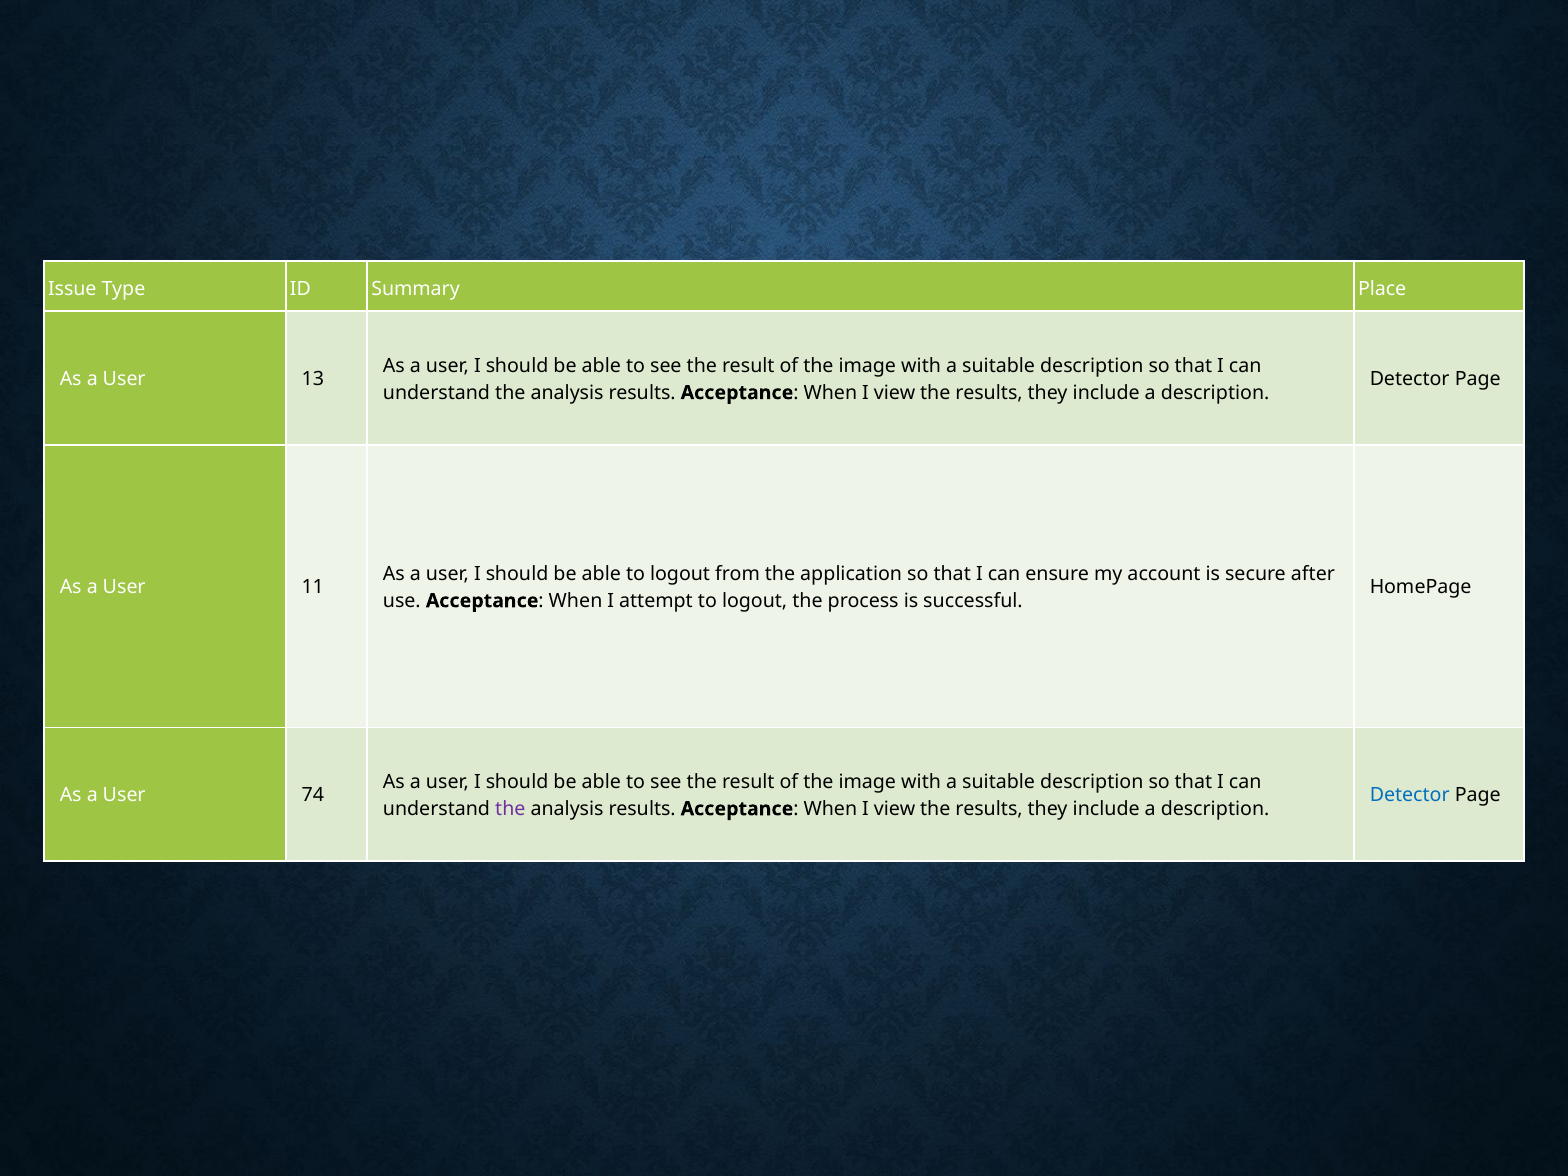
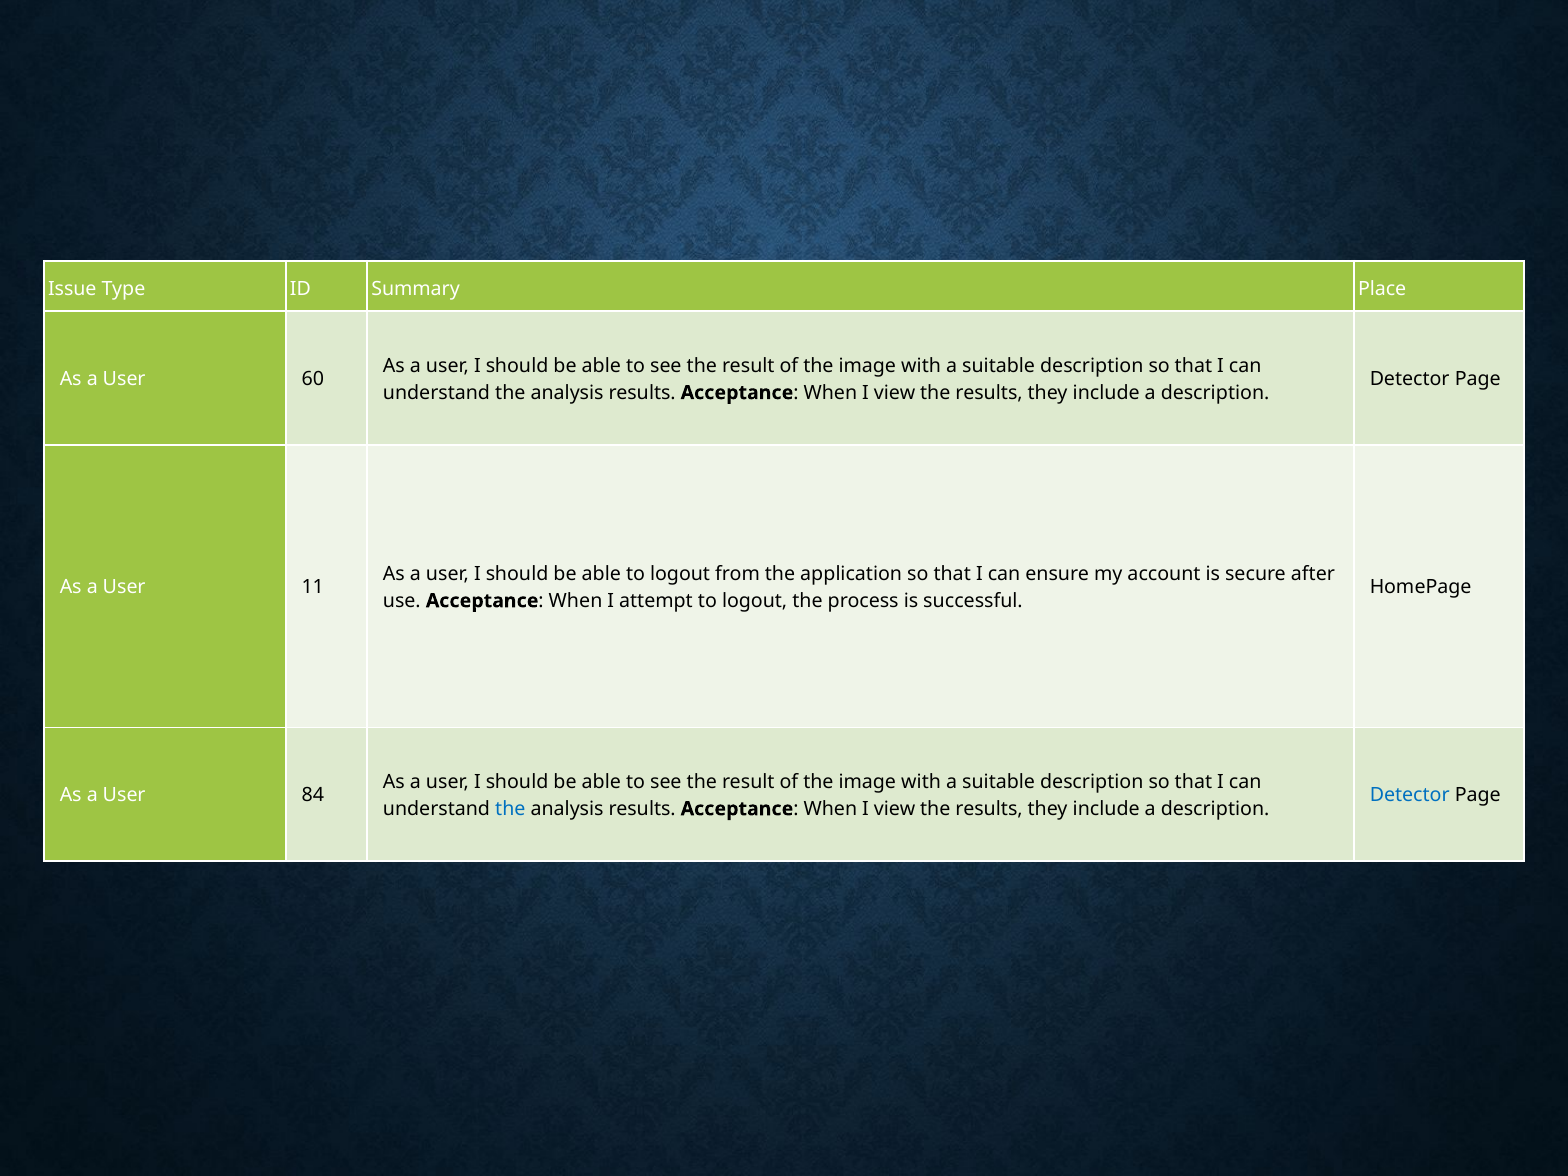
13: 13 -> 60
74: 74 -> 84
the at (510, 809) colour: purple -> blue
